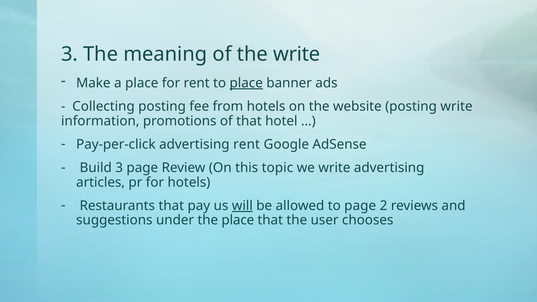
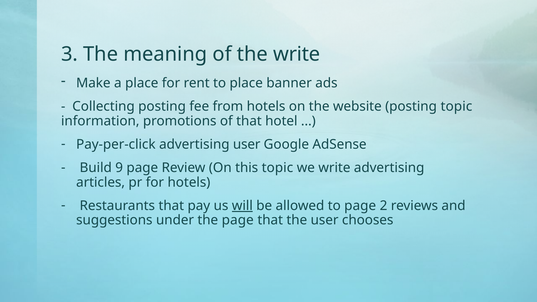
place at (246, 83) underline: present -> none
posting write: write -> topic
advertising rent: rent -> user
Build 3: 3 -> 9
the place: place -> page
